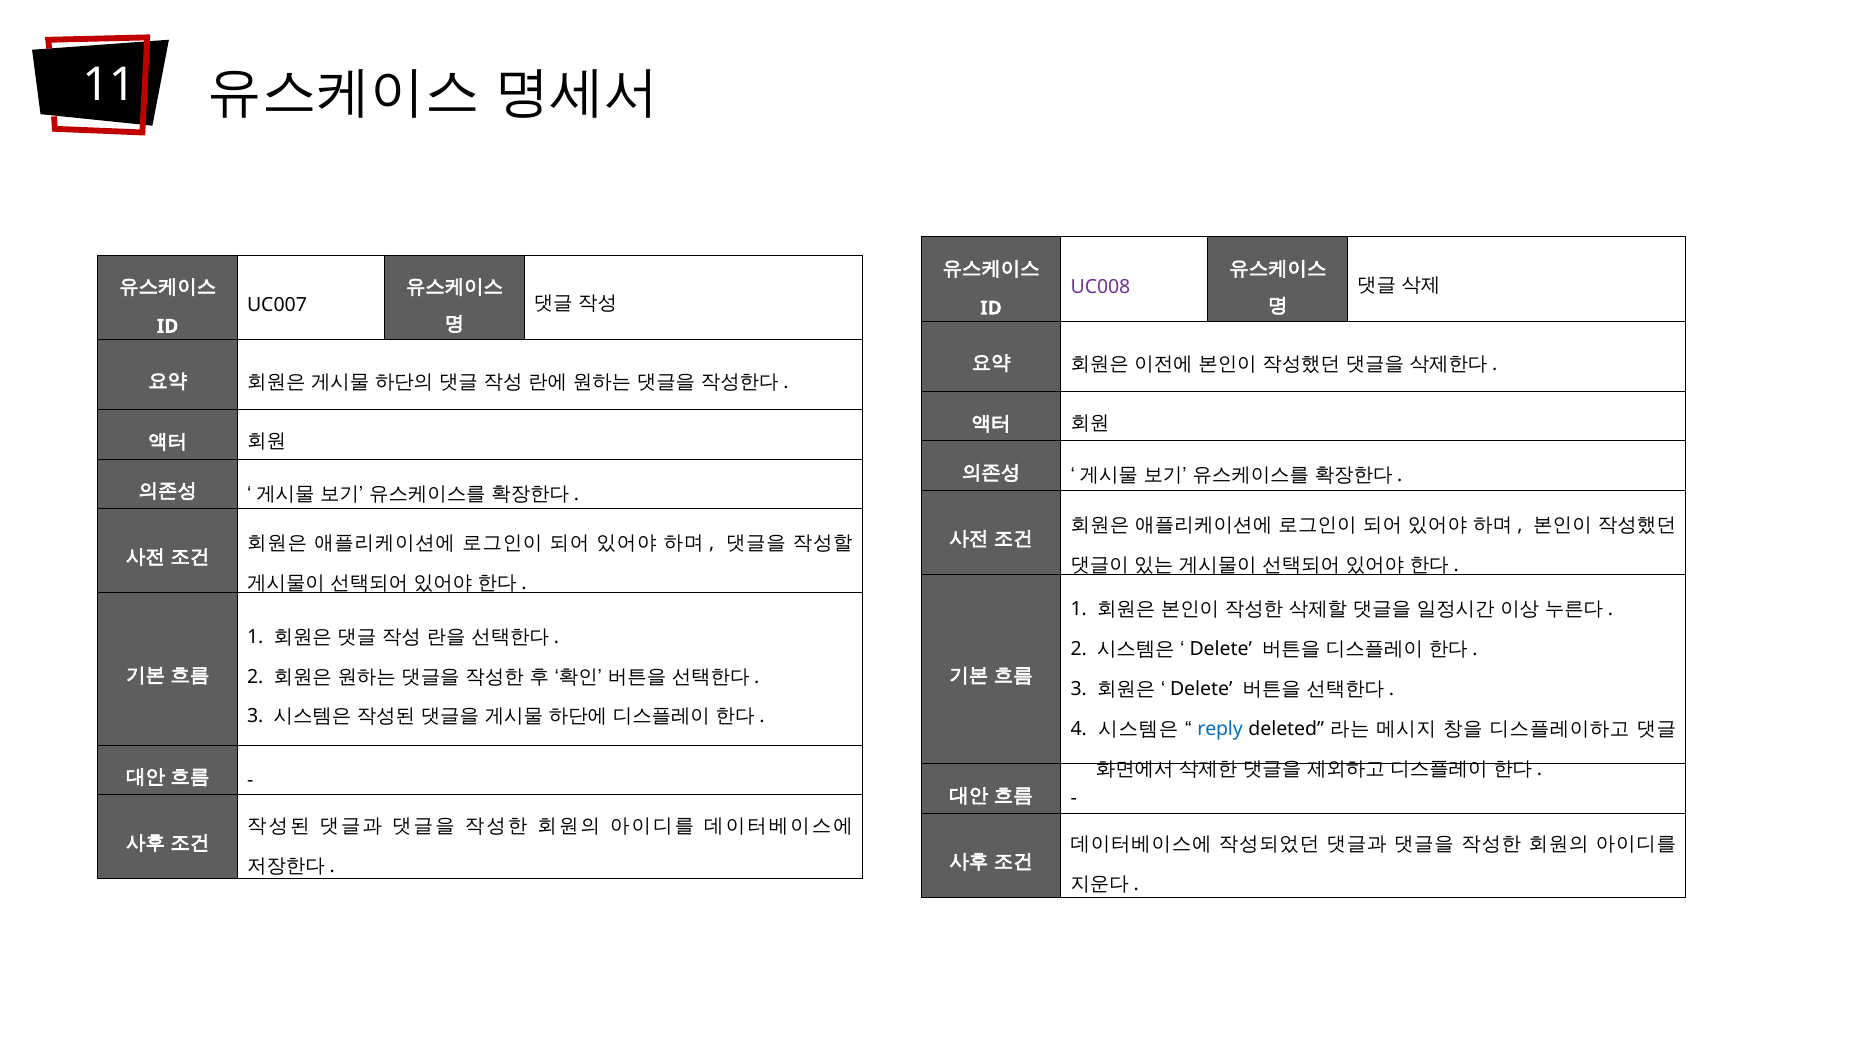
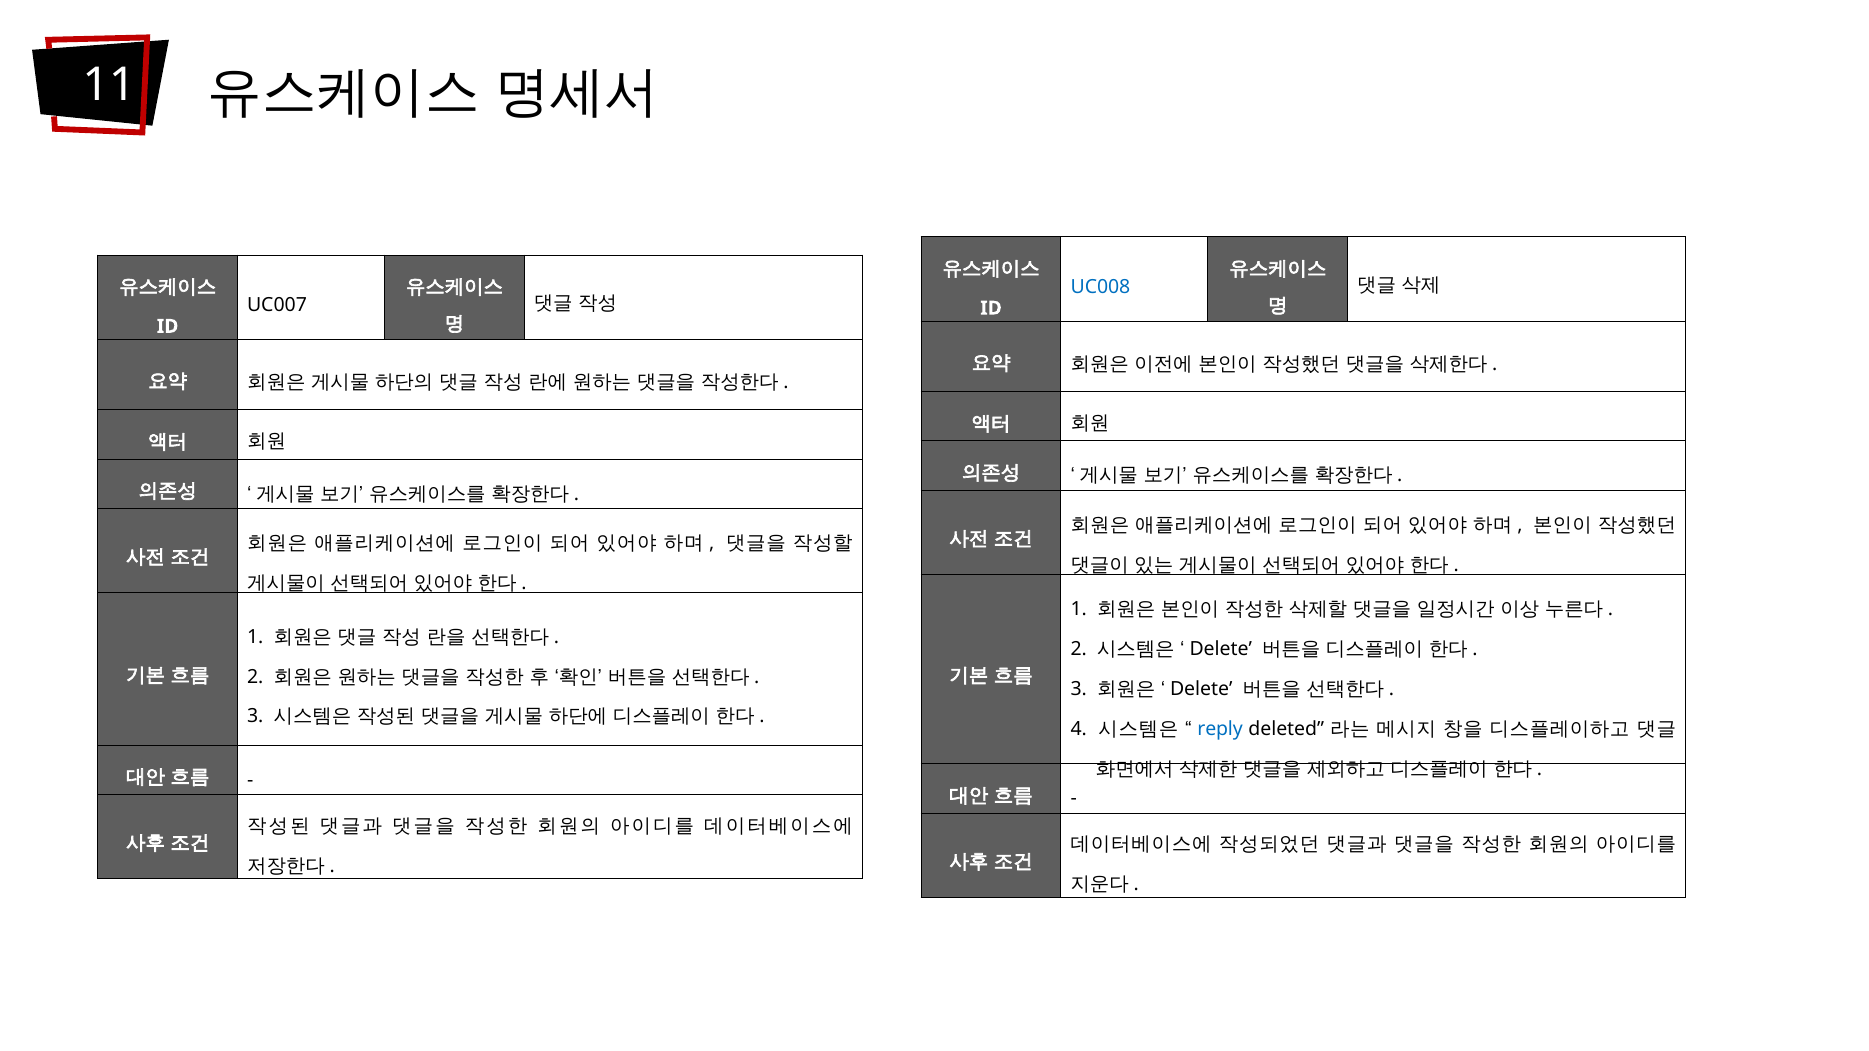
UC008 colour: purple -> blue
